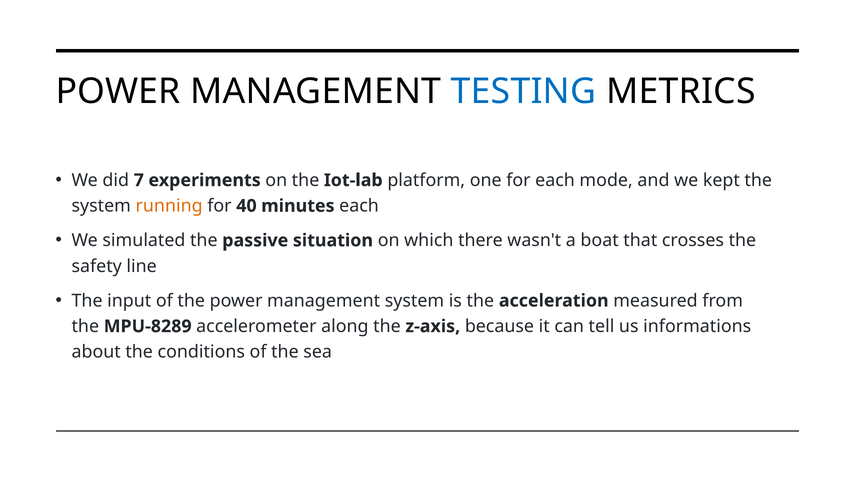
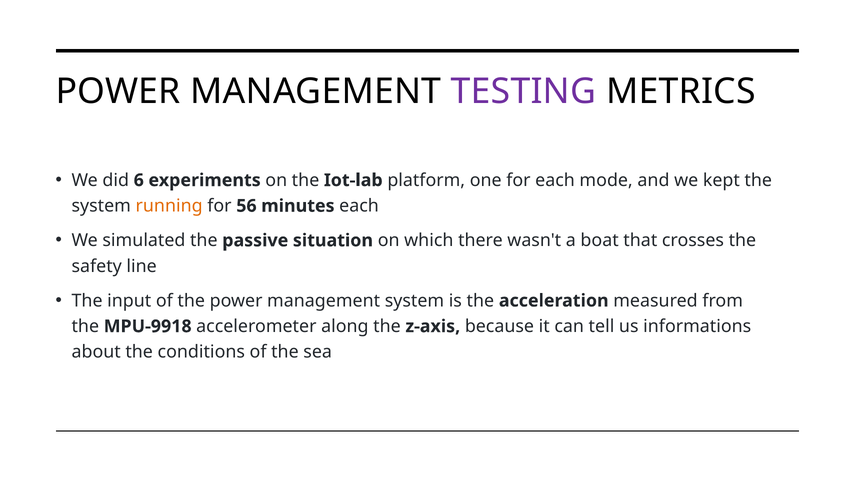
TESTING colour: blue -> purple
7: 7 -> 6
40: 40 -> 56
MPU-8289: MPU-8289 -> MPU-9918
